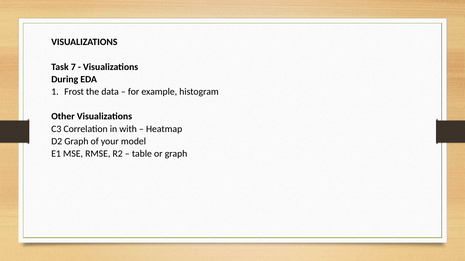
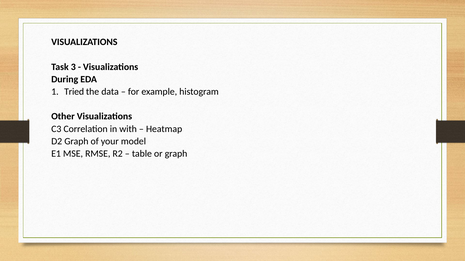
7: 7 -> 3
Frost: Frost -> Tried
